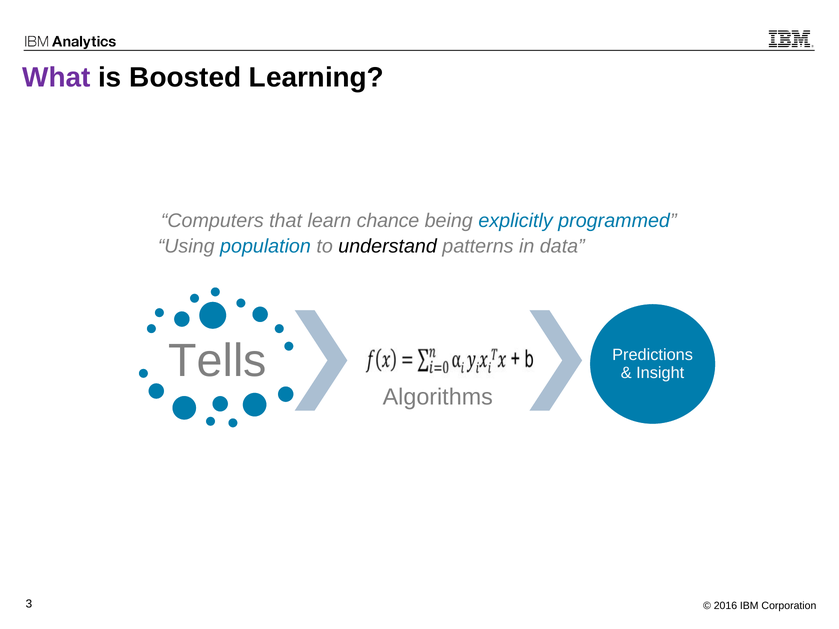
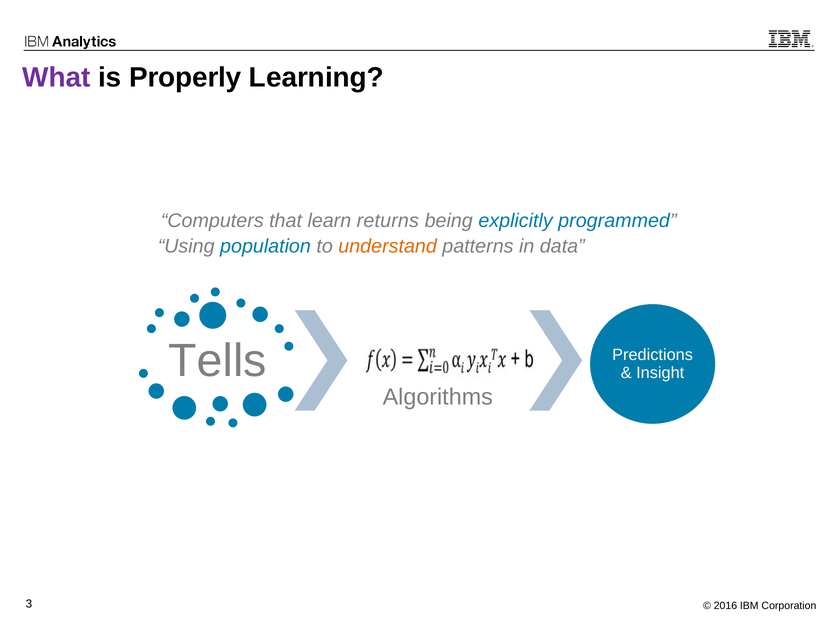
Boosted: Boosted -> Properly
chance: chance -> returns
understand colour: black -> orange
